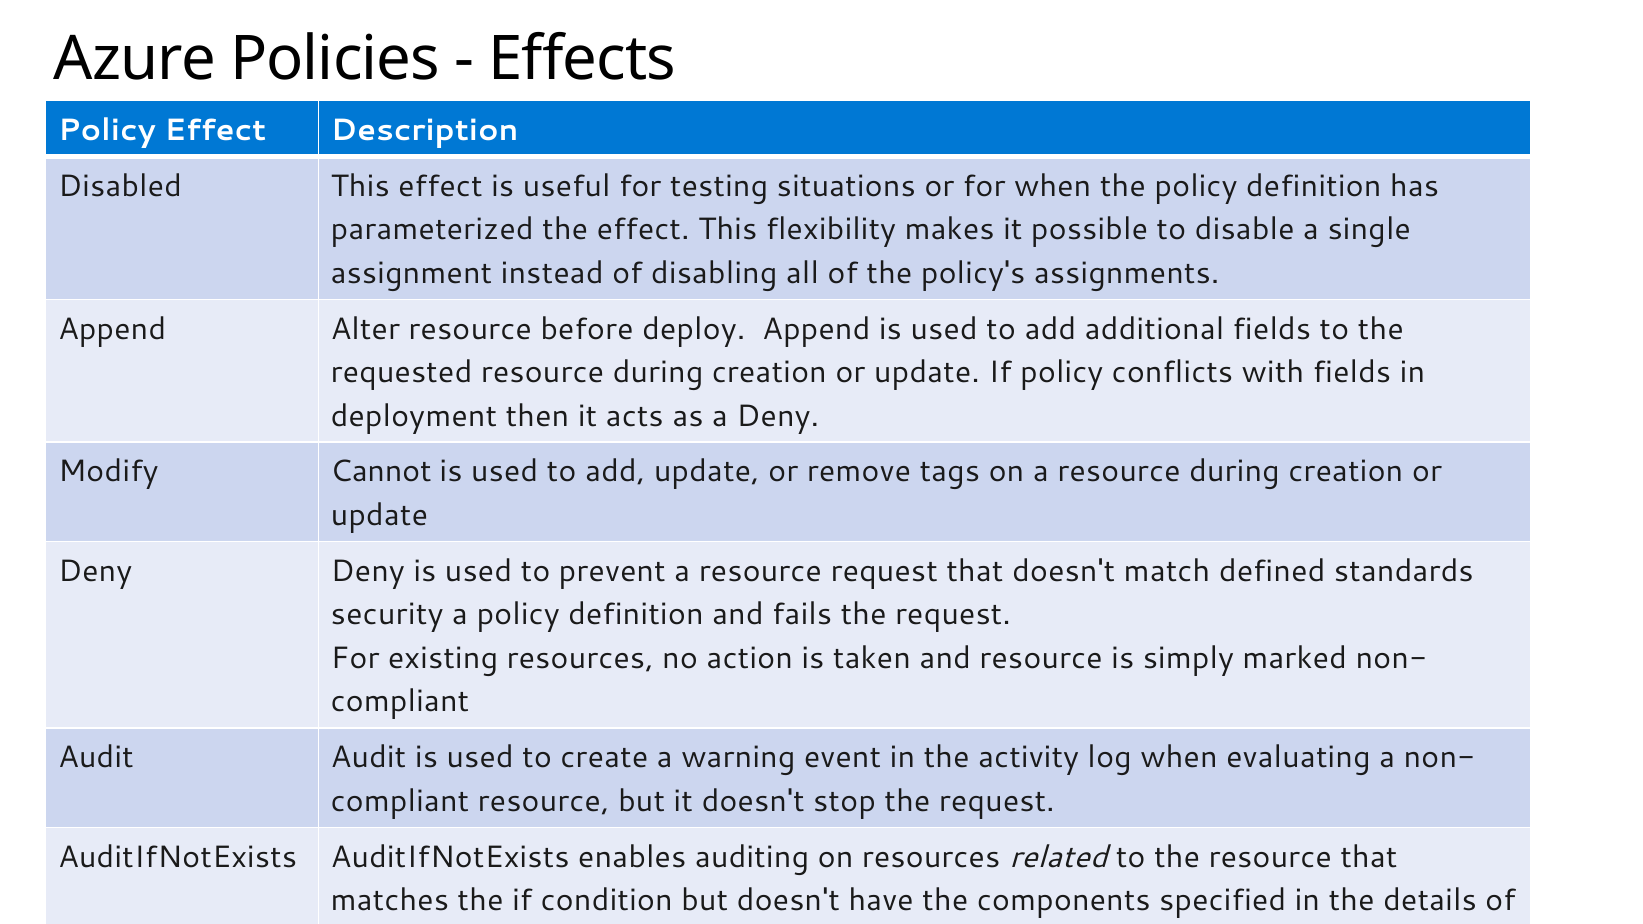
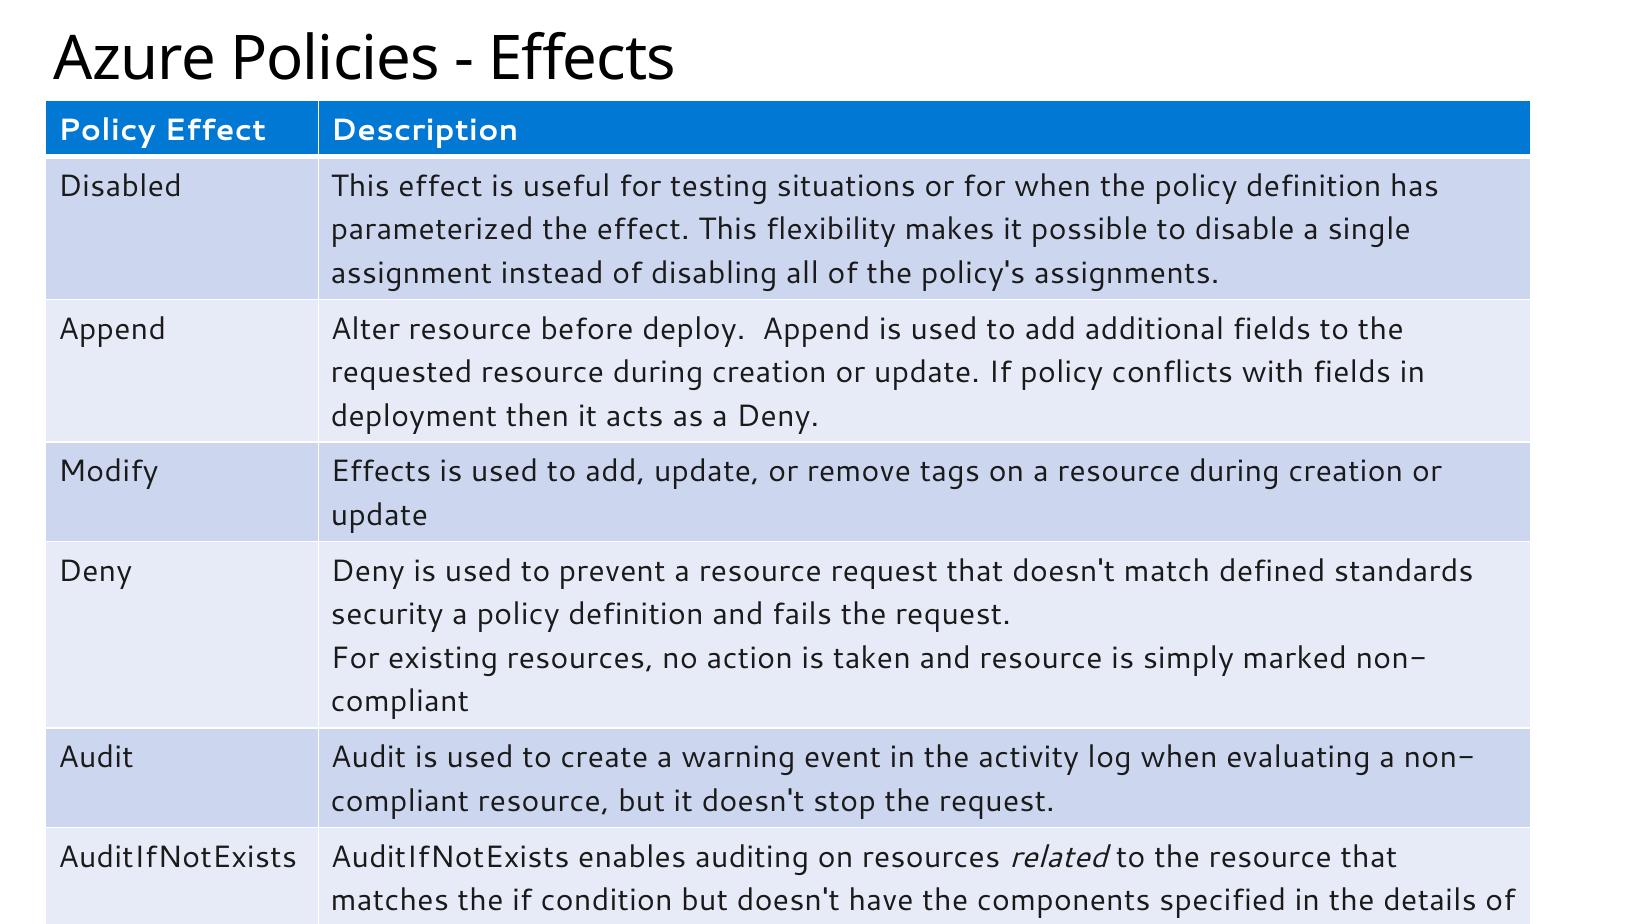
Modify Cannot: Cannot -> Effects
